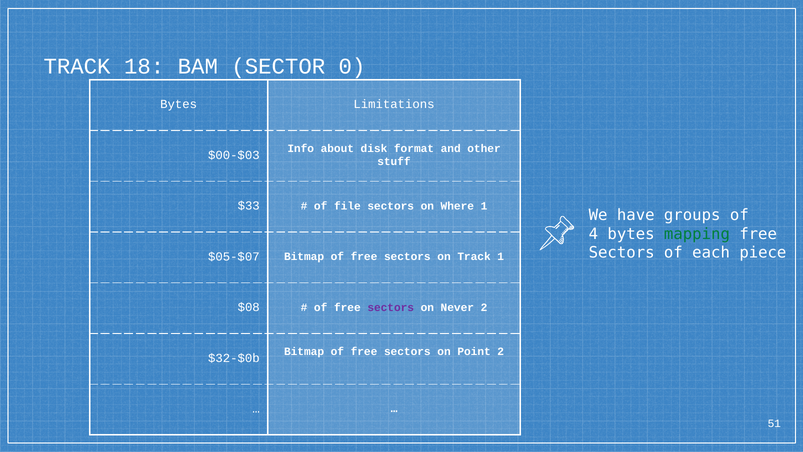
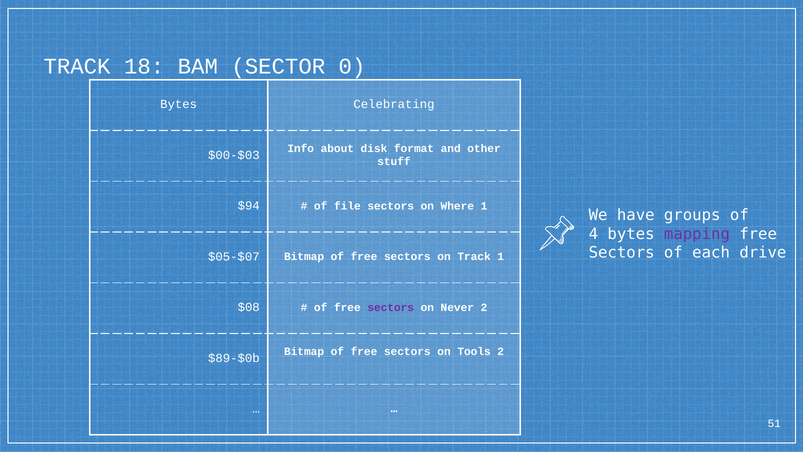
Limitations: Limitations -> Celebrating
$33: $33 -> $94
mapping colour: green -> purple
piece: piece -> drive
Point: Point -> Tools
$32-$0b: $32-$0b -> $89-$0b
